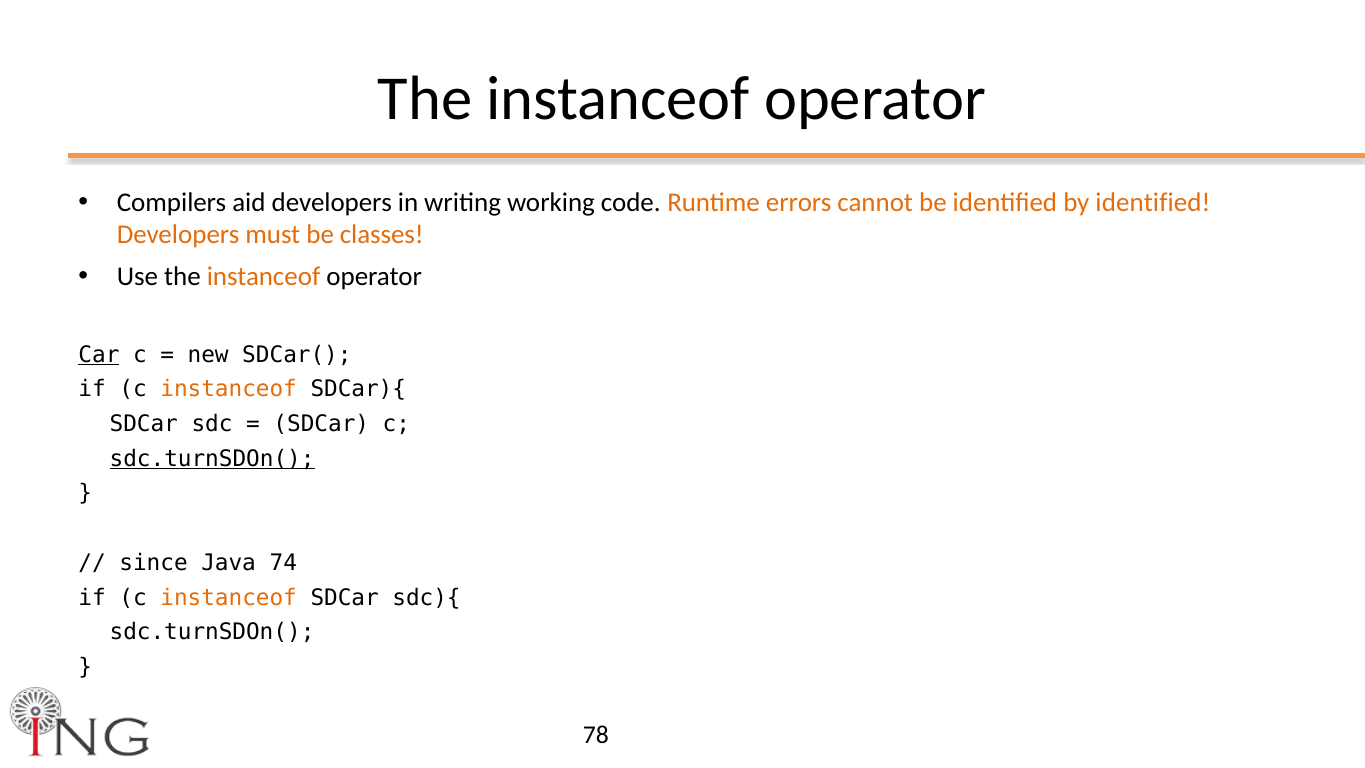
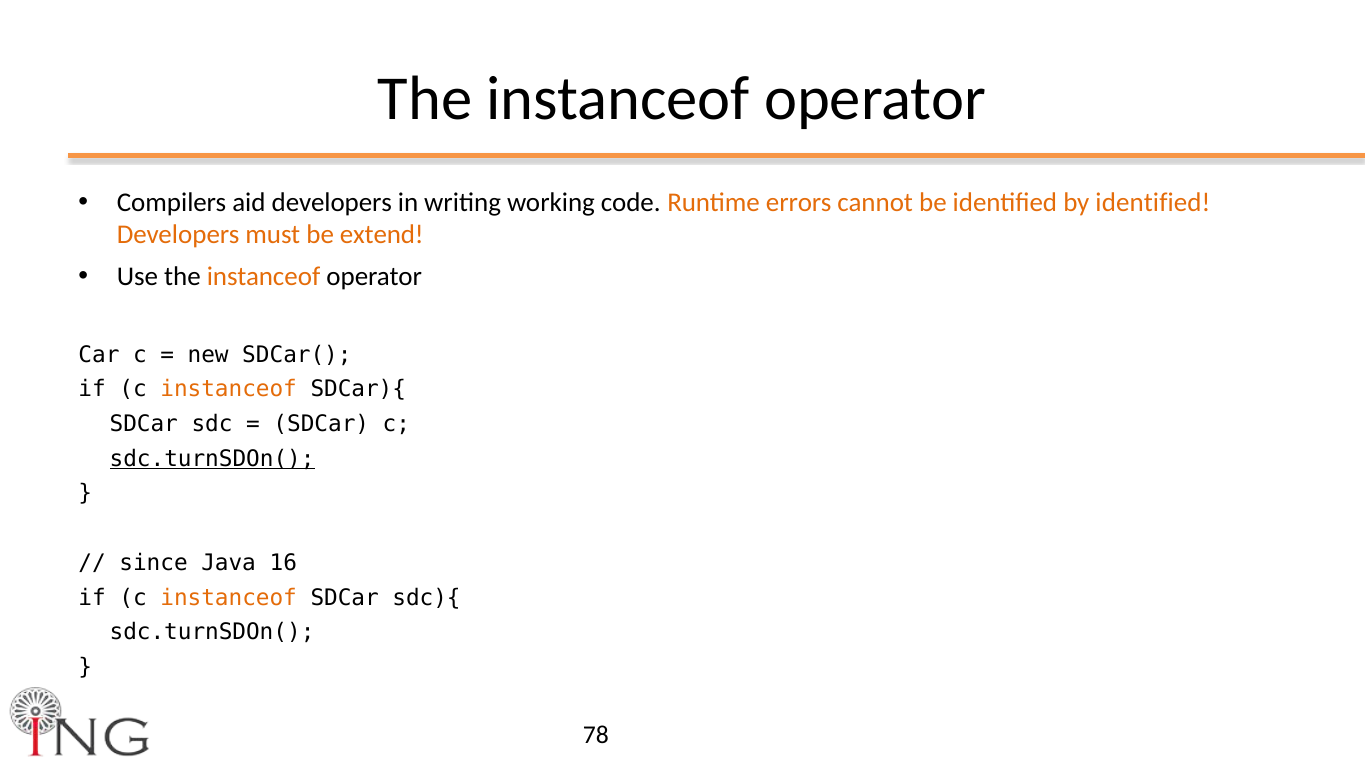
classes: classes -> extend
Car underline: present -> none
74: 74 -> 16
